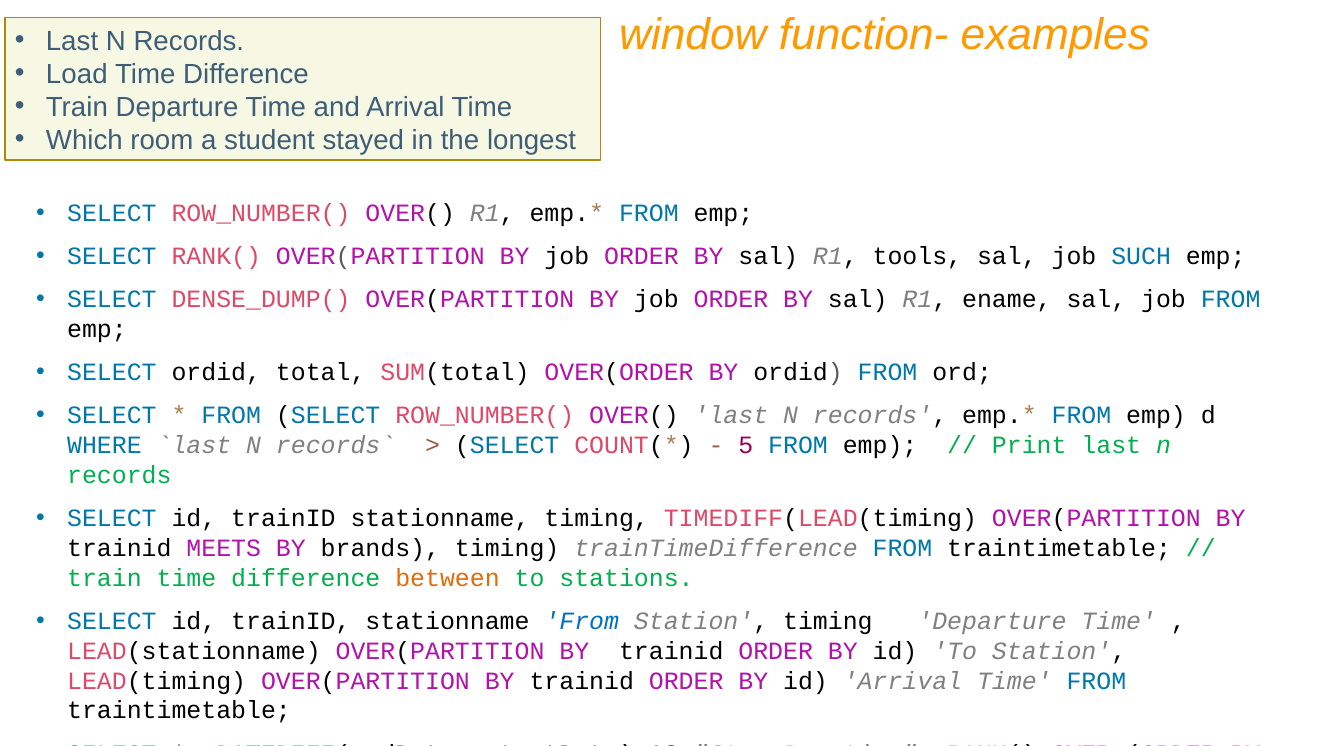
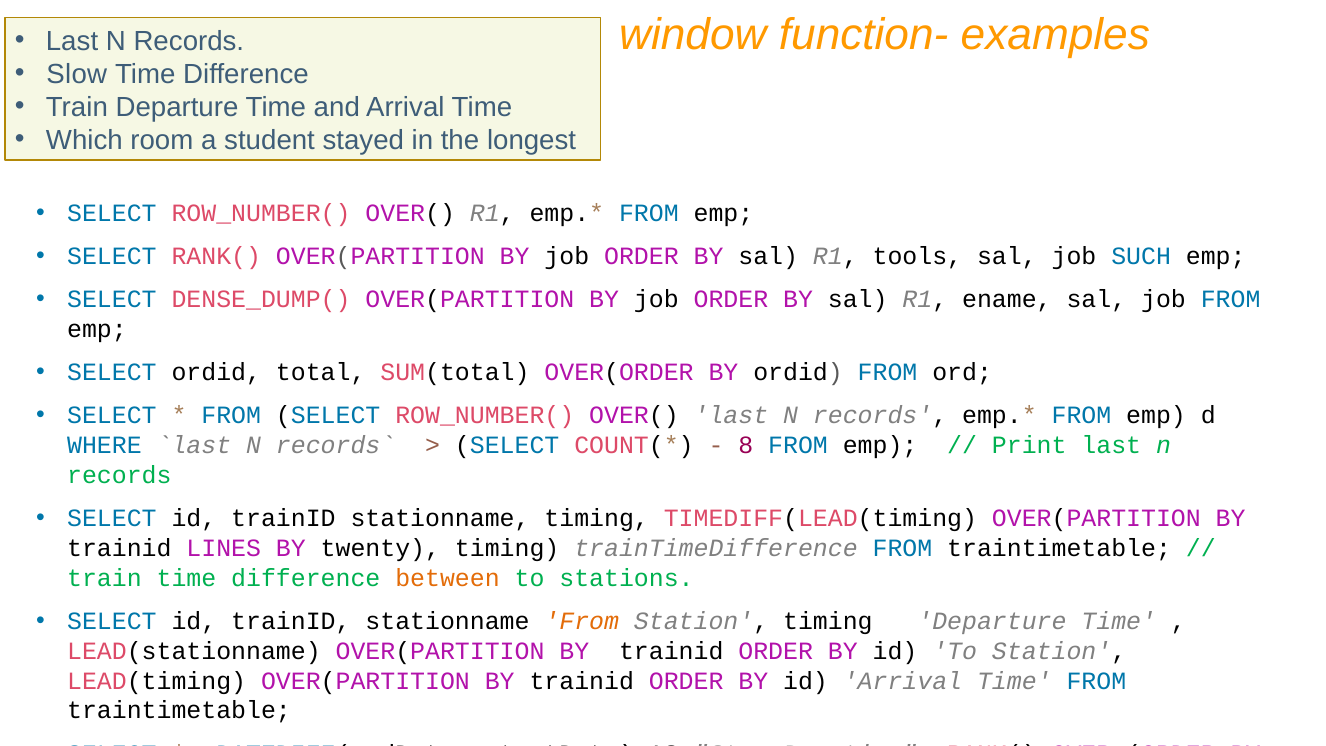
Load: Load -> Slow
5: 5 -> 8
MEETS: MEETS -> LINES
brands: brands -> twenty
From at (582, 621) colour: blue -> orange
